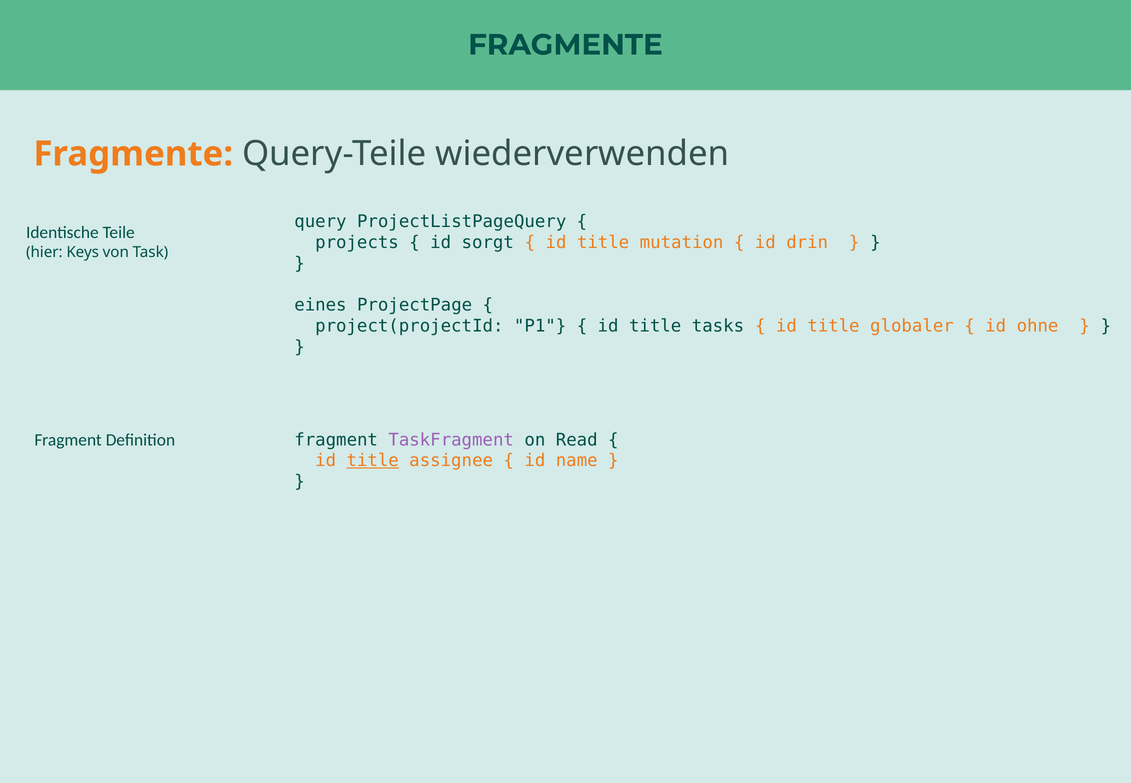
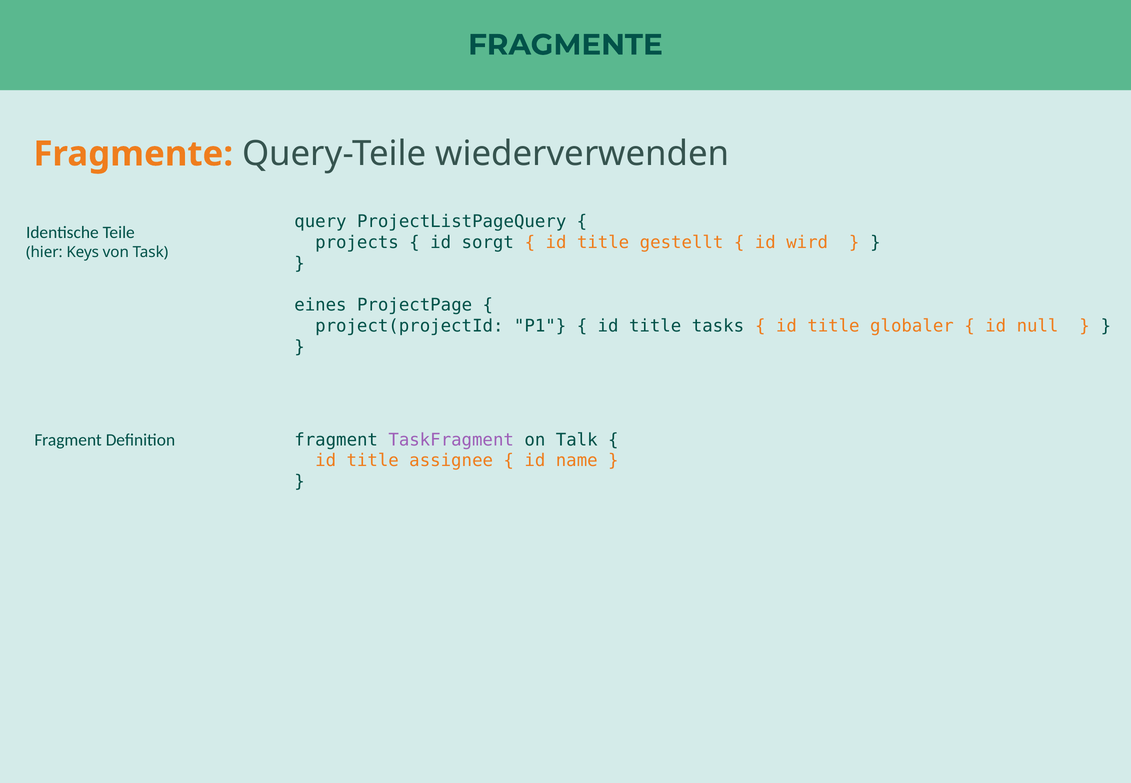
mutation: mutation -> gestellt
drin: drin -> wird
ohne: ohne -> null
Read: Read -> Talk
title at (373, 461) underline: present -> none
